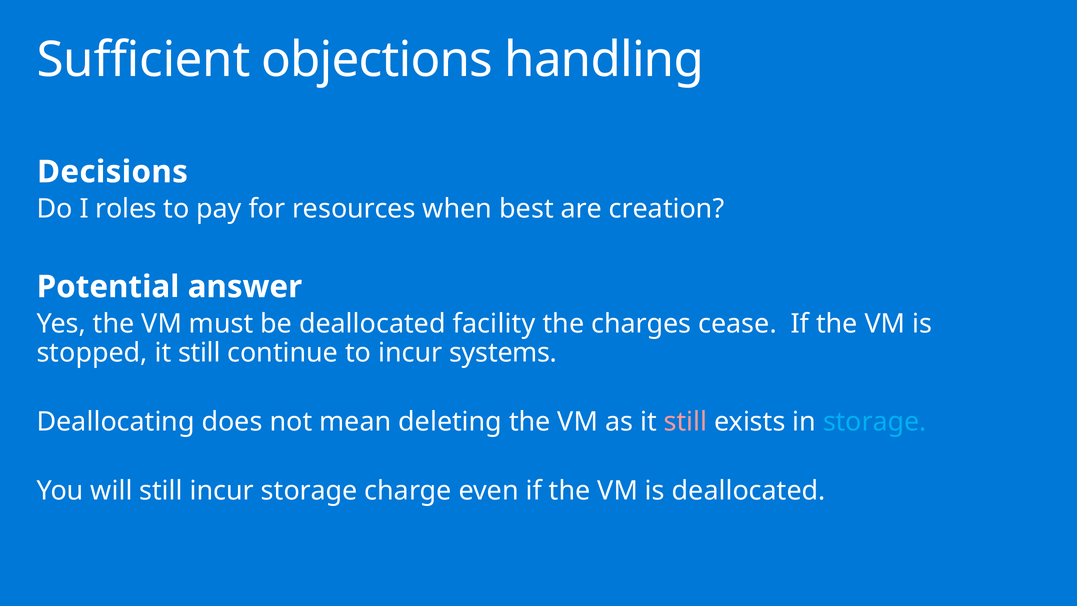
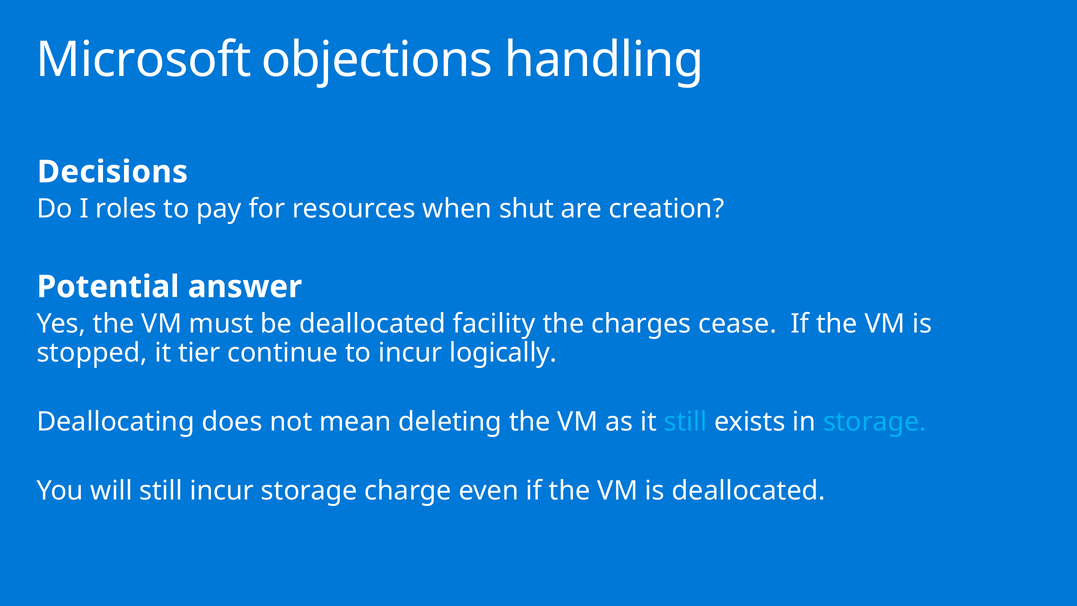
Sufficient: Sufficient -> Microsoft
best: best -> shut
stopped it still: still -> tier
systems: systems -> logically
still at (685, 422) colour: pink -> light blue
